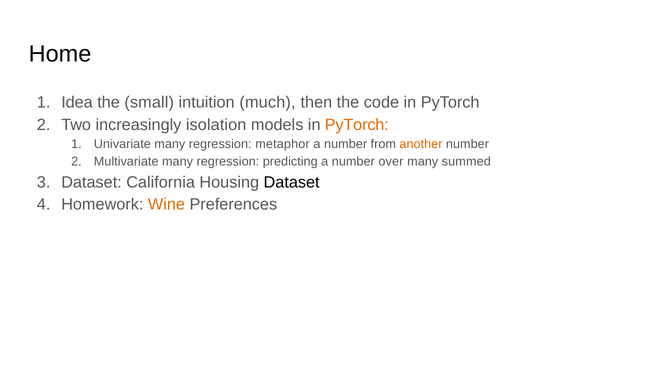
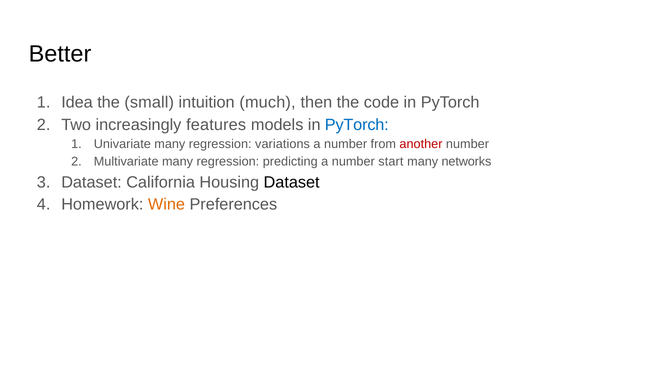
Home: Home -> Better
isolation: isolation -> features
PyTorch at (357, 125) colour: orange -> blue
metaphor: metaphor -> variations
another colour: orange -> red
over: over -> start
summed: summed -> networks
